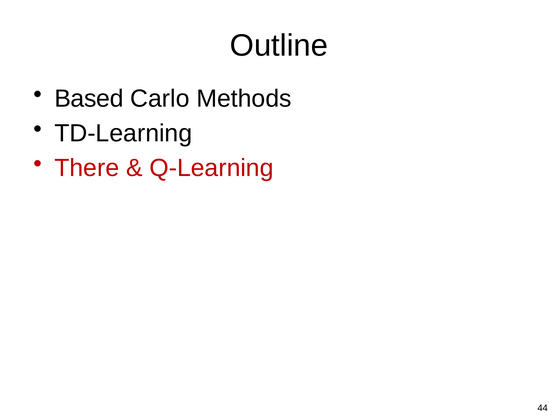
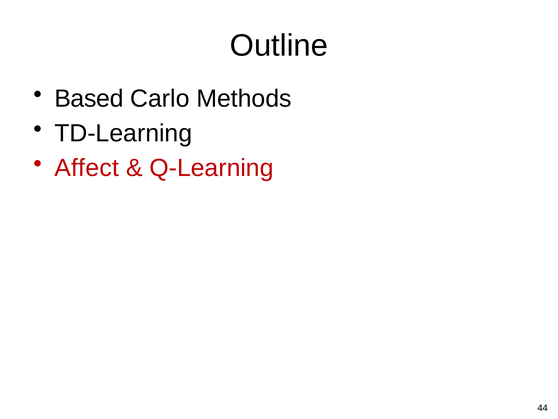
There: There -> Affect
